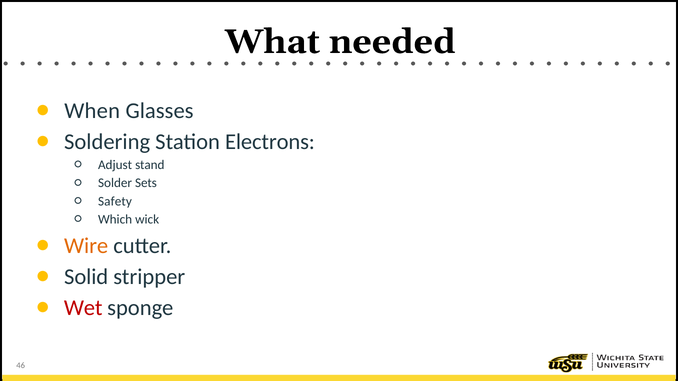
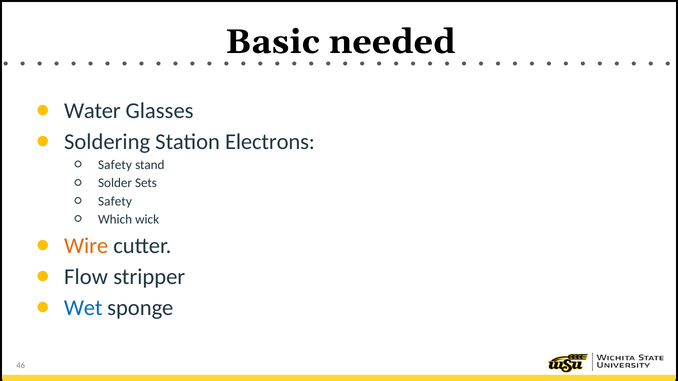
What: What -> Basic
When: When -> Water
Adjust at (115, 165): Adjust -> Safety
Solid: Solid -> Flow
Wet colour: red -> blue
